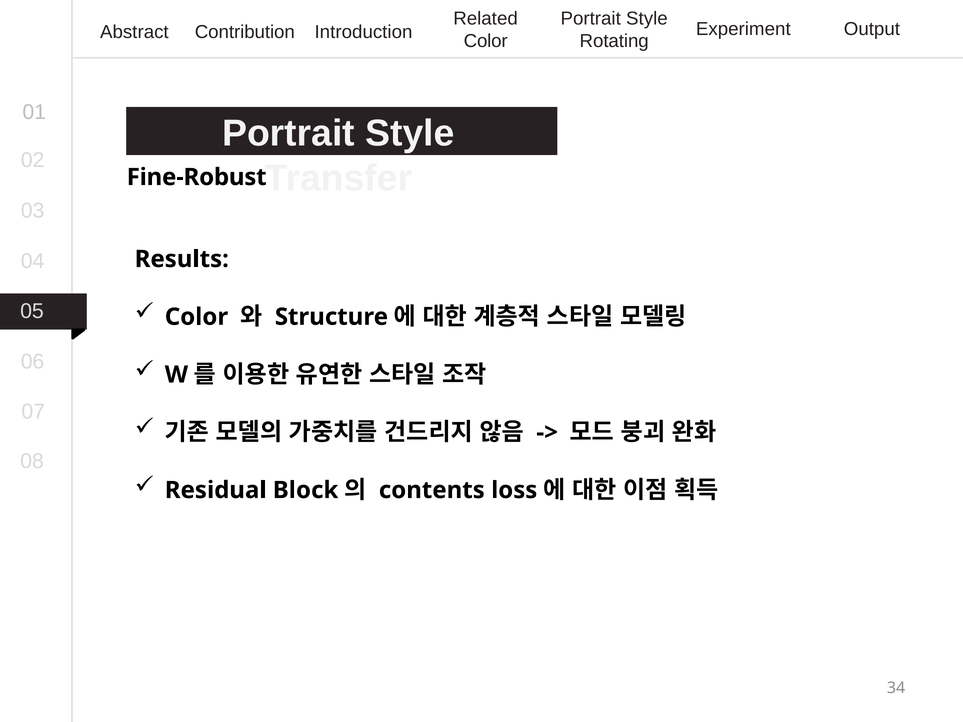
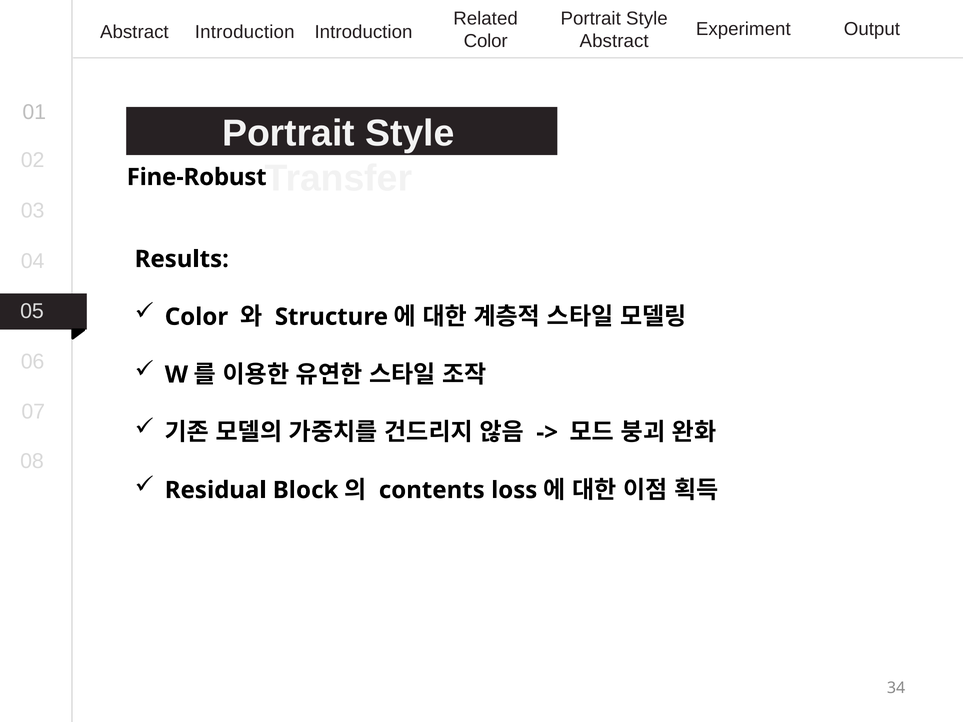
Abstract Contribution: Contribution -> Introduction
Rotating at (614, 41): Rotating -> Abstract
